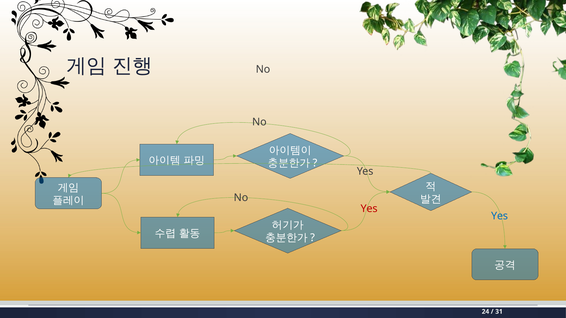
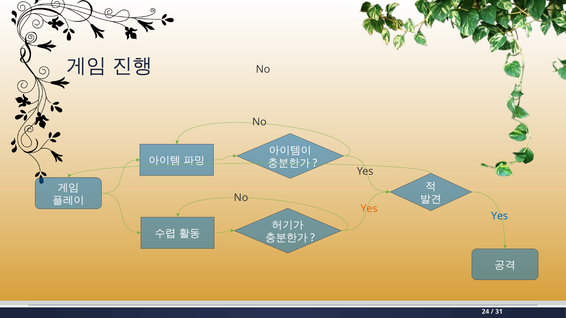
Yes at (369, 209) colour: red -> orange
